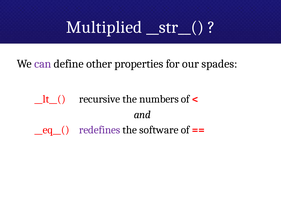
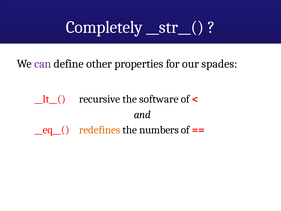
Multiplied: Multiplied -> Completely
numbers: numbers -> software
redefines colour: purple -> orange
software: software -> numbers
